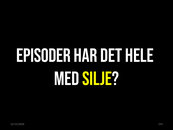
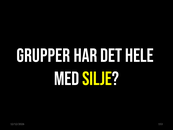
EPISODER: EPISODER -> GRUPPER
